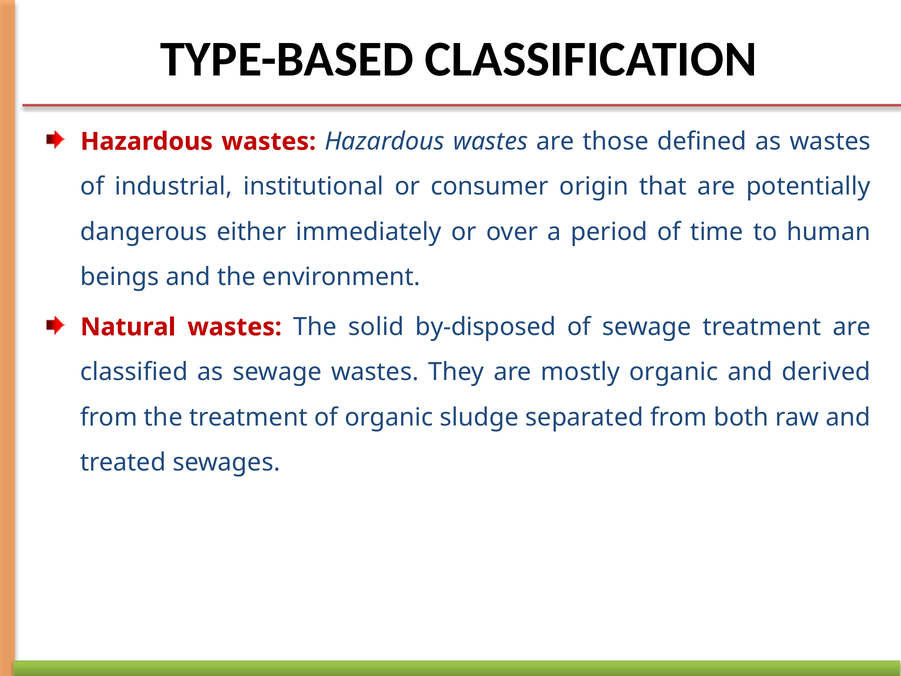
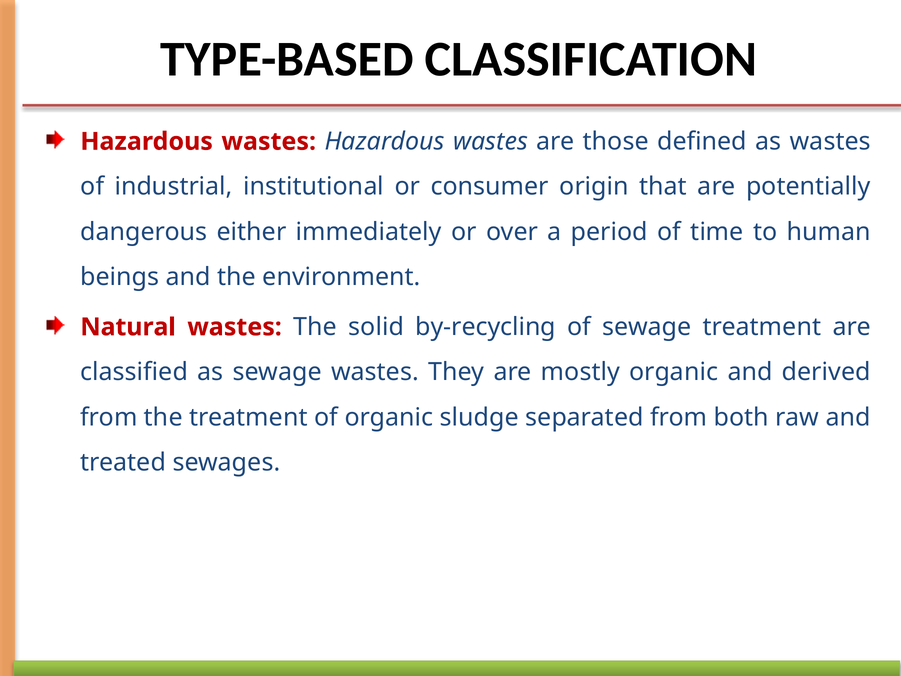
by-disposed: by-disposed -> by-recycling
